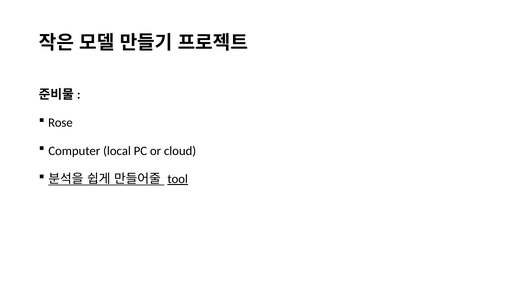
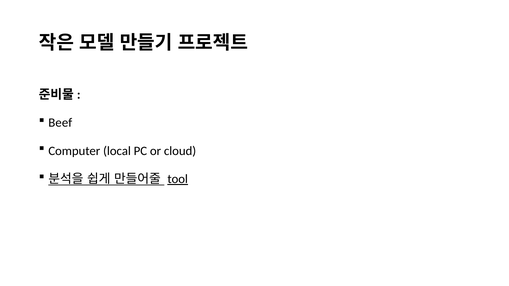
Rose: Rose -> Beef
